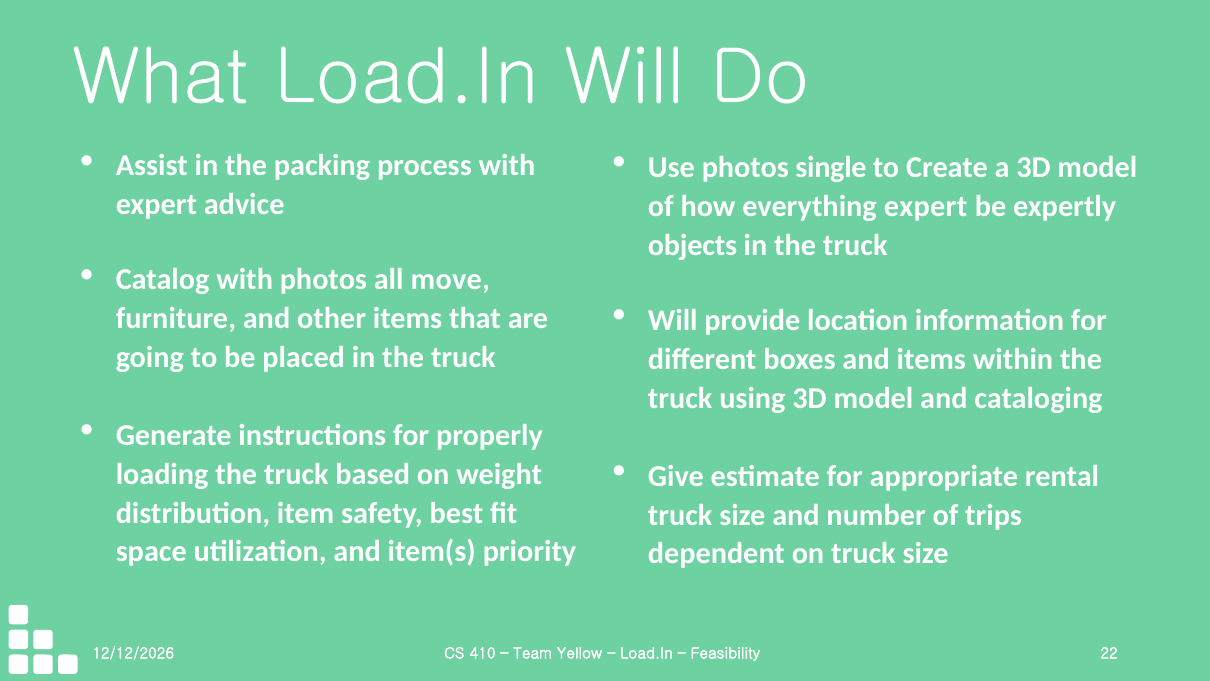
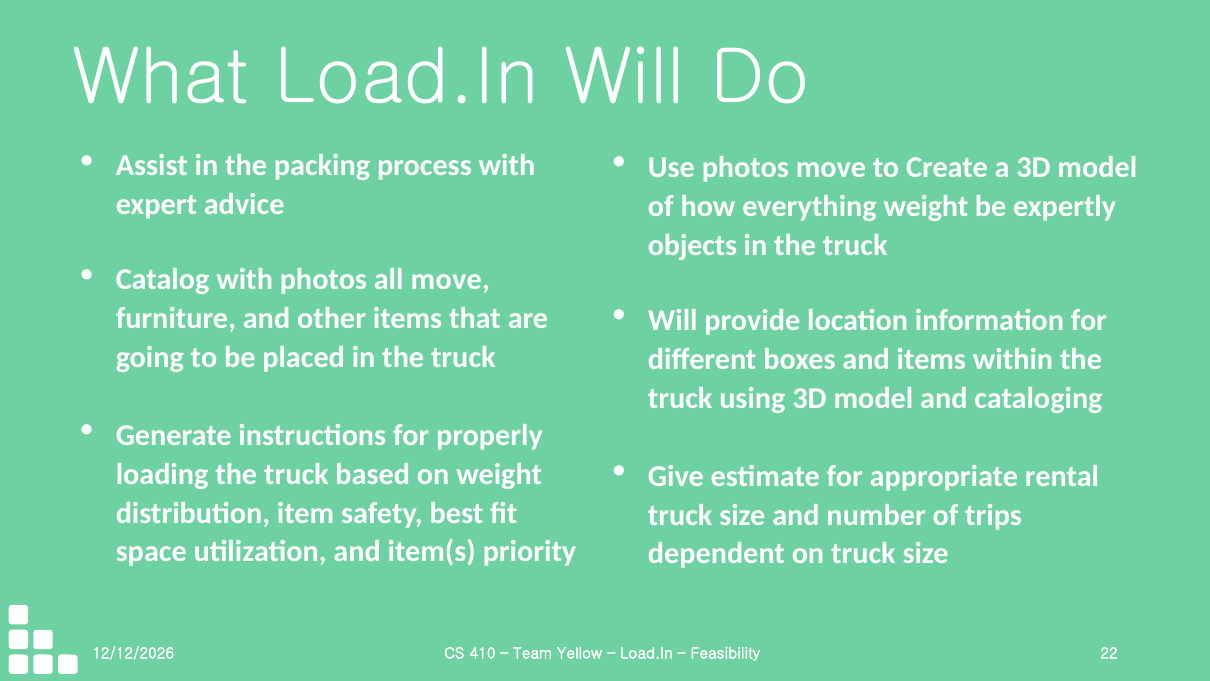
photos single: single -> move
everything expert: expert -> weight
